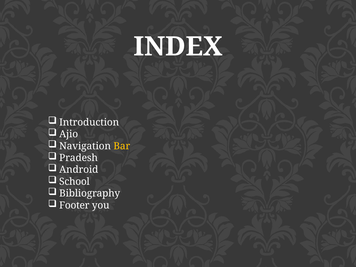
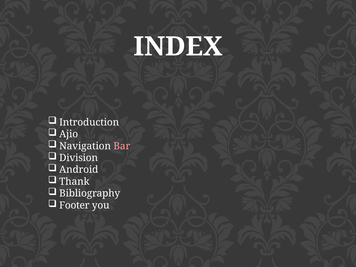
Bar colour: yellow -> pink
Pradesh: Pradesh -> Division
School: School -> Thank
